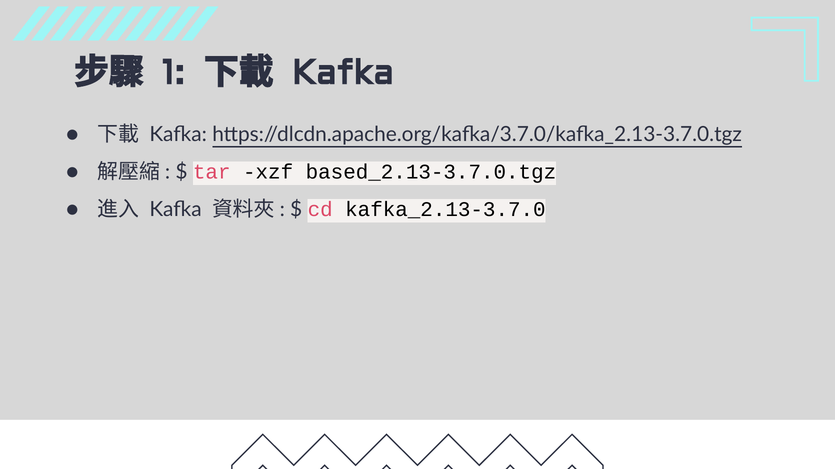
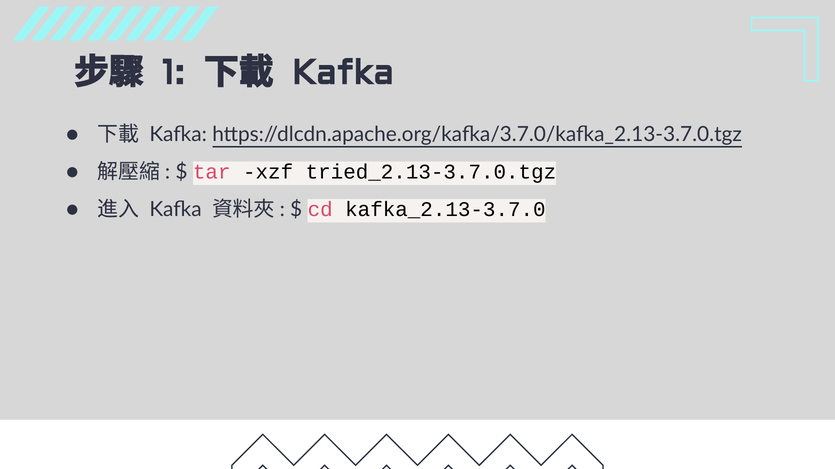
based_2.13-3.7.0.tgz: based_2.13-3.7.0.tgz -> tried_2.13-3.7.0.tgz
